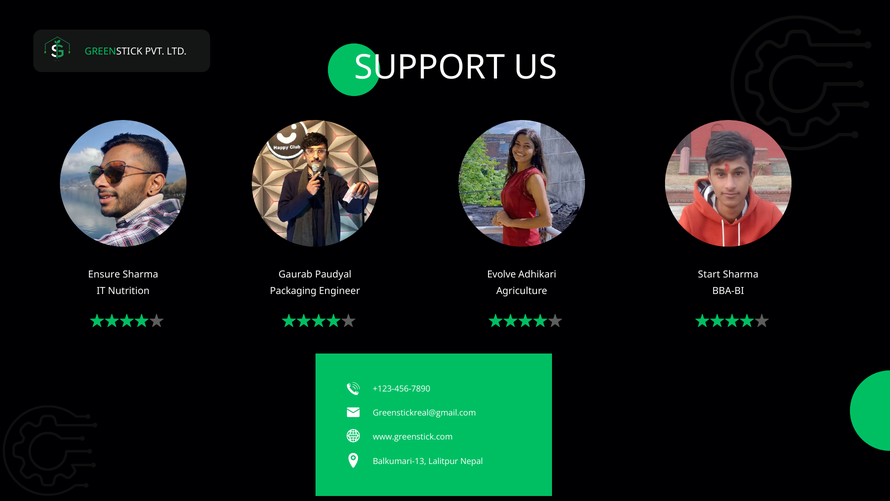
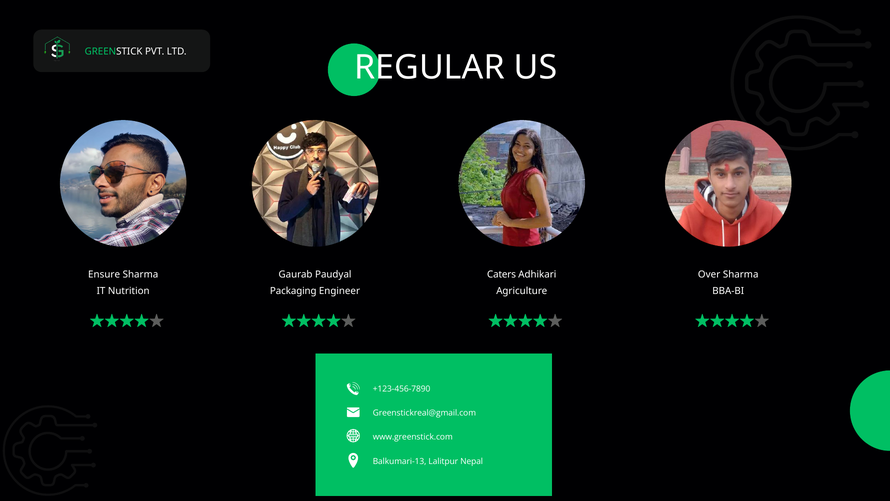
SUPPORT: SUPPORT -> REGULAR
Evolve: Evolve -> Caters
Start: Start -> Over
